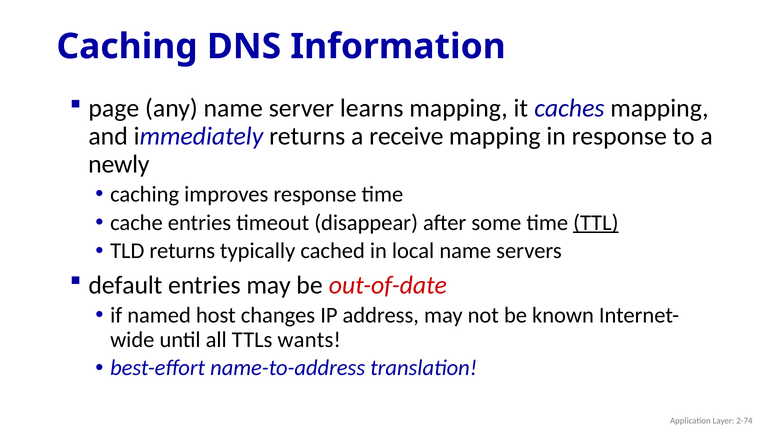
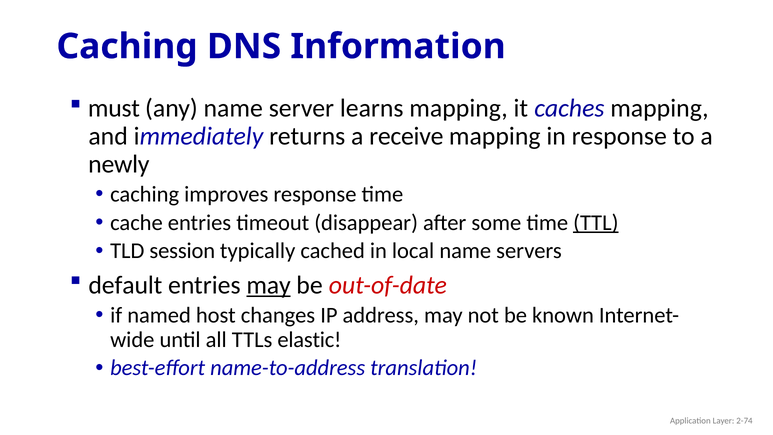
page: page -> must
TLD returns: returns -> session
may at (269, 285) underline: none -> present
wants: wants -> elastic
